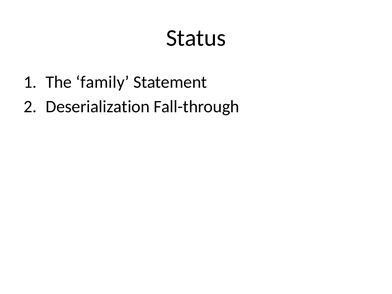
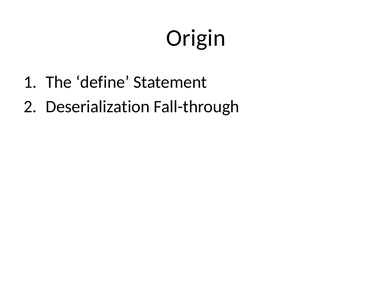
Status: Status -> Origin
family: family -> define
